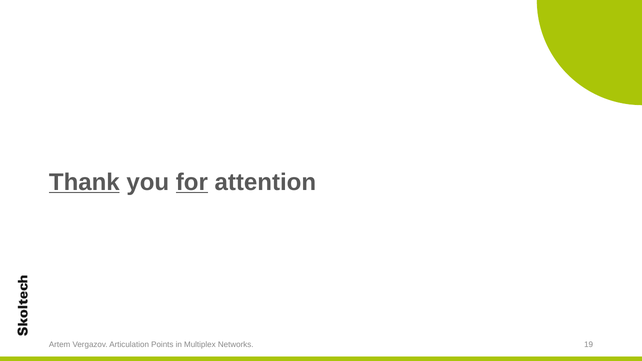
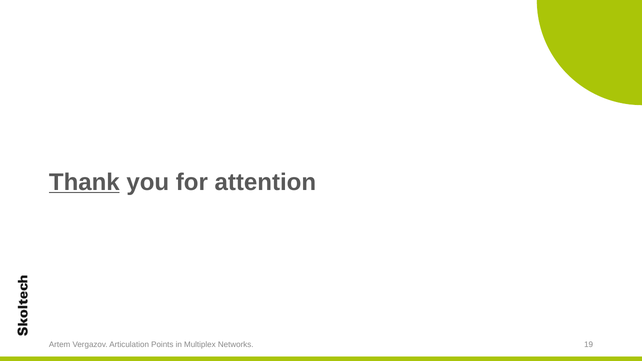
for underline: present -> none
